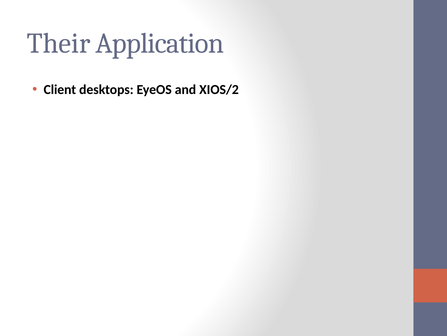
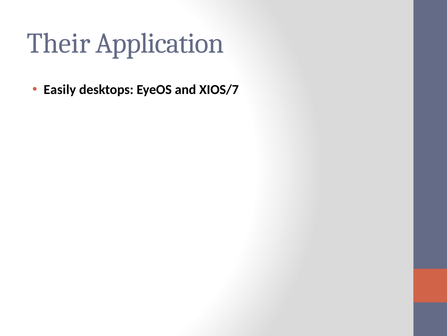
Client: Client -> Easily
XIOS/2: XIOS/2 -> XIOS/7
